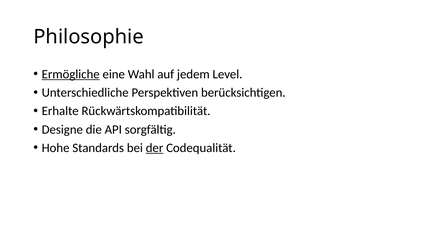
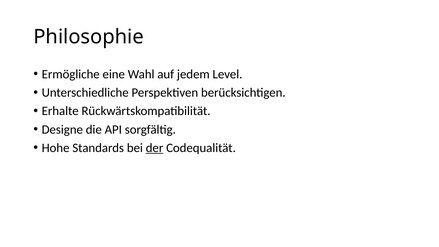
Ermögliche underline: present -> none
